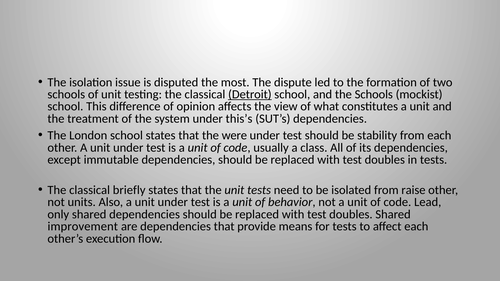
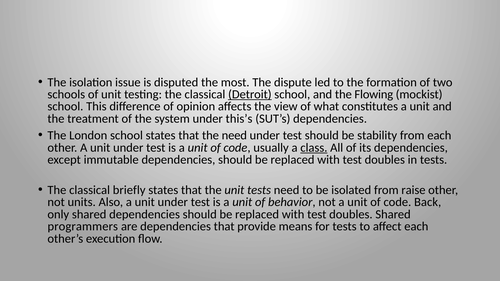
the Schools: Schools -> Flowing
the were: were -> need
class underline: none -> present
Lead: Lead -> Back
improvement: improvement -> programmers
